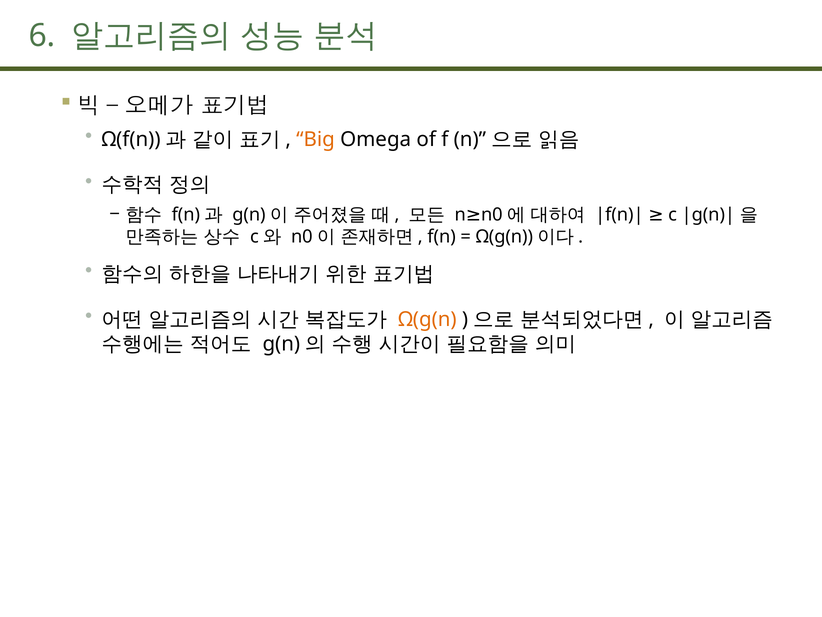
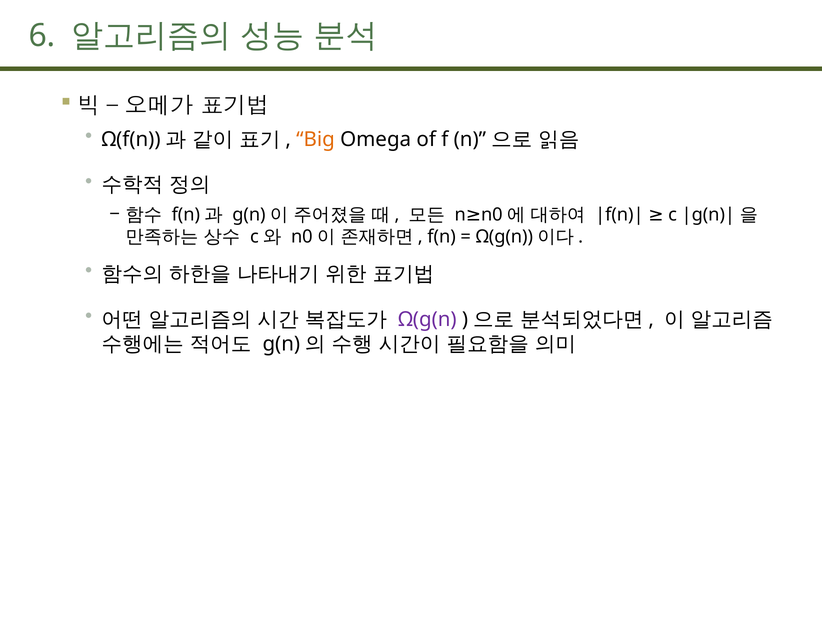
Ω(g(n colour: orange -> purple
